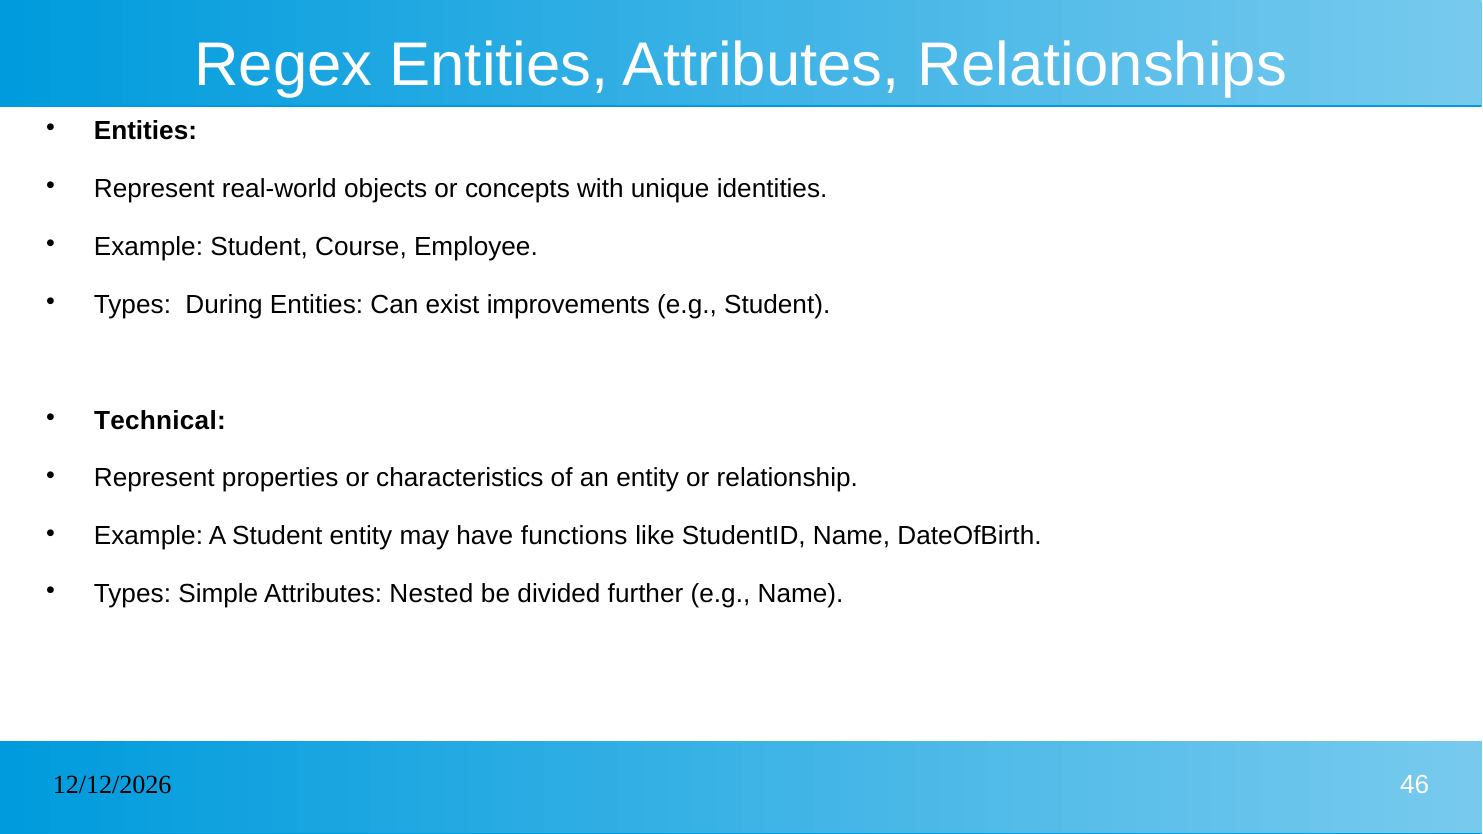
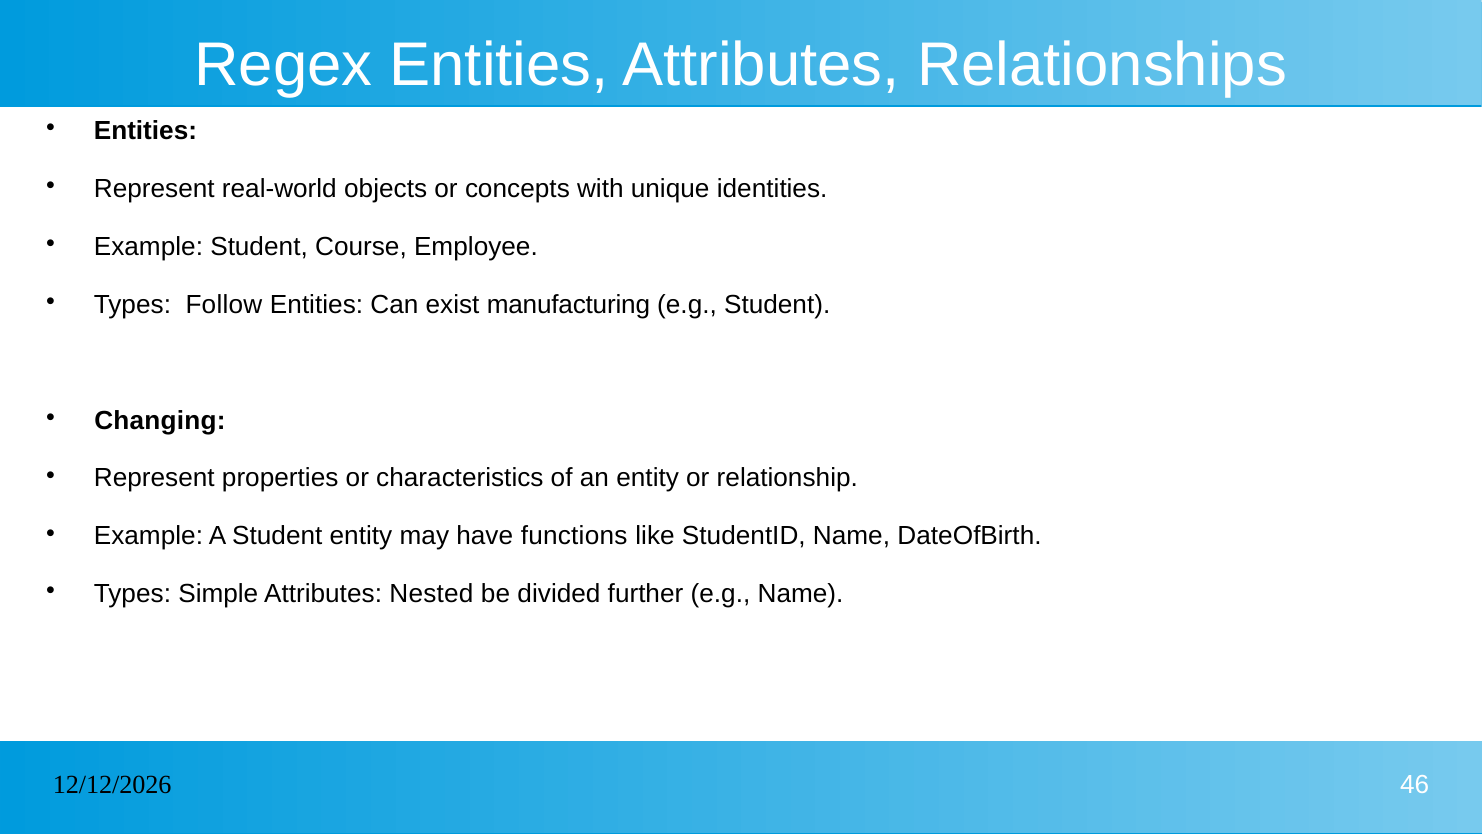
During: During -> Follow
improvements: improvements -> manufacturing
Technical: Technical -> Changing
